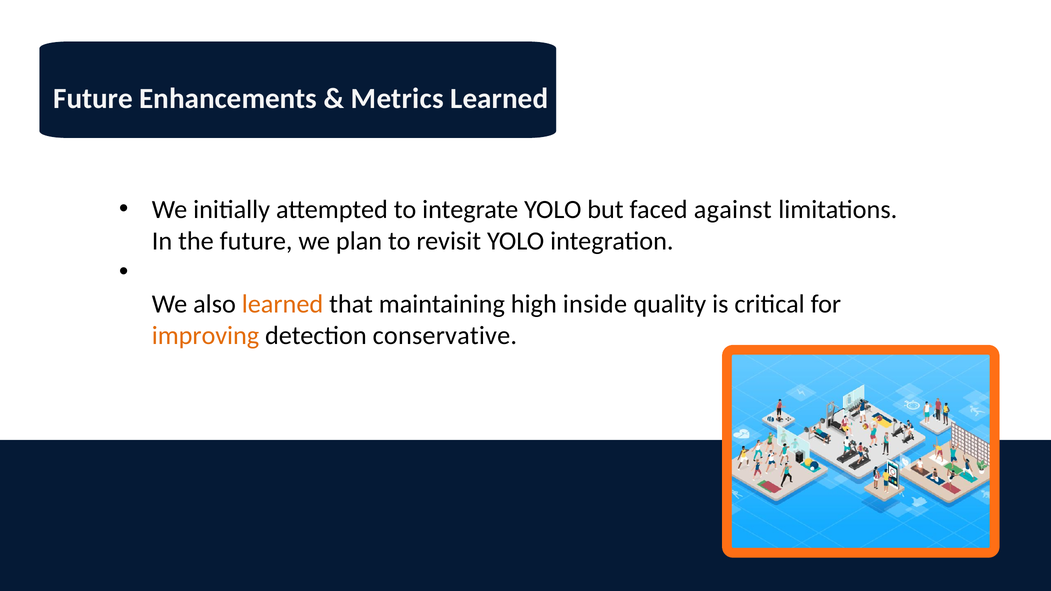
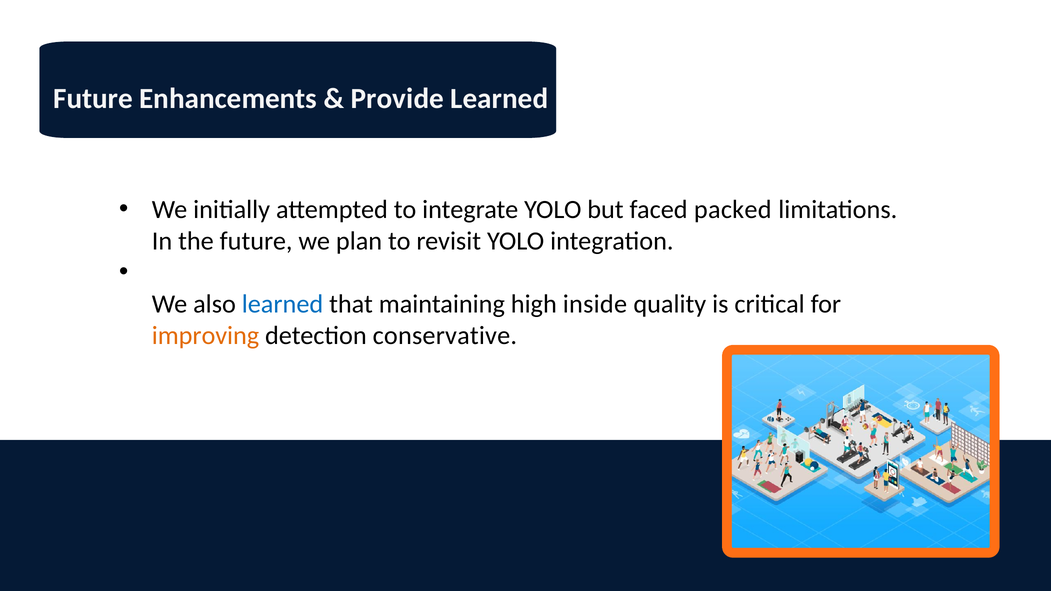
Metrics: Metrics -> Provide
against: against -> packed
learned at (283, 304) colour: orange -> blue
